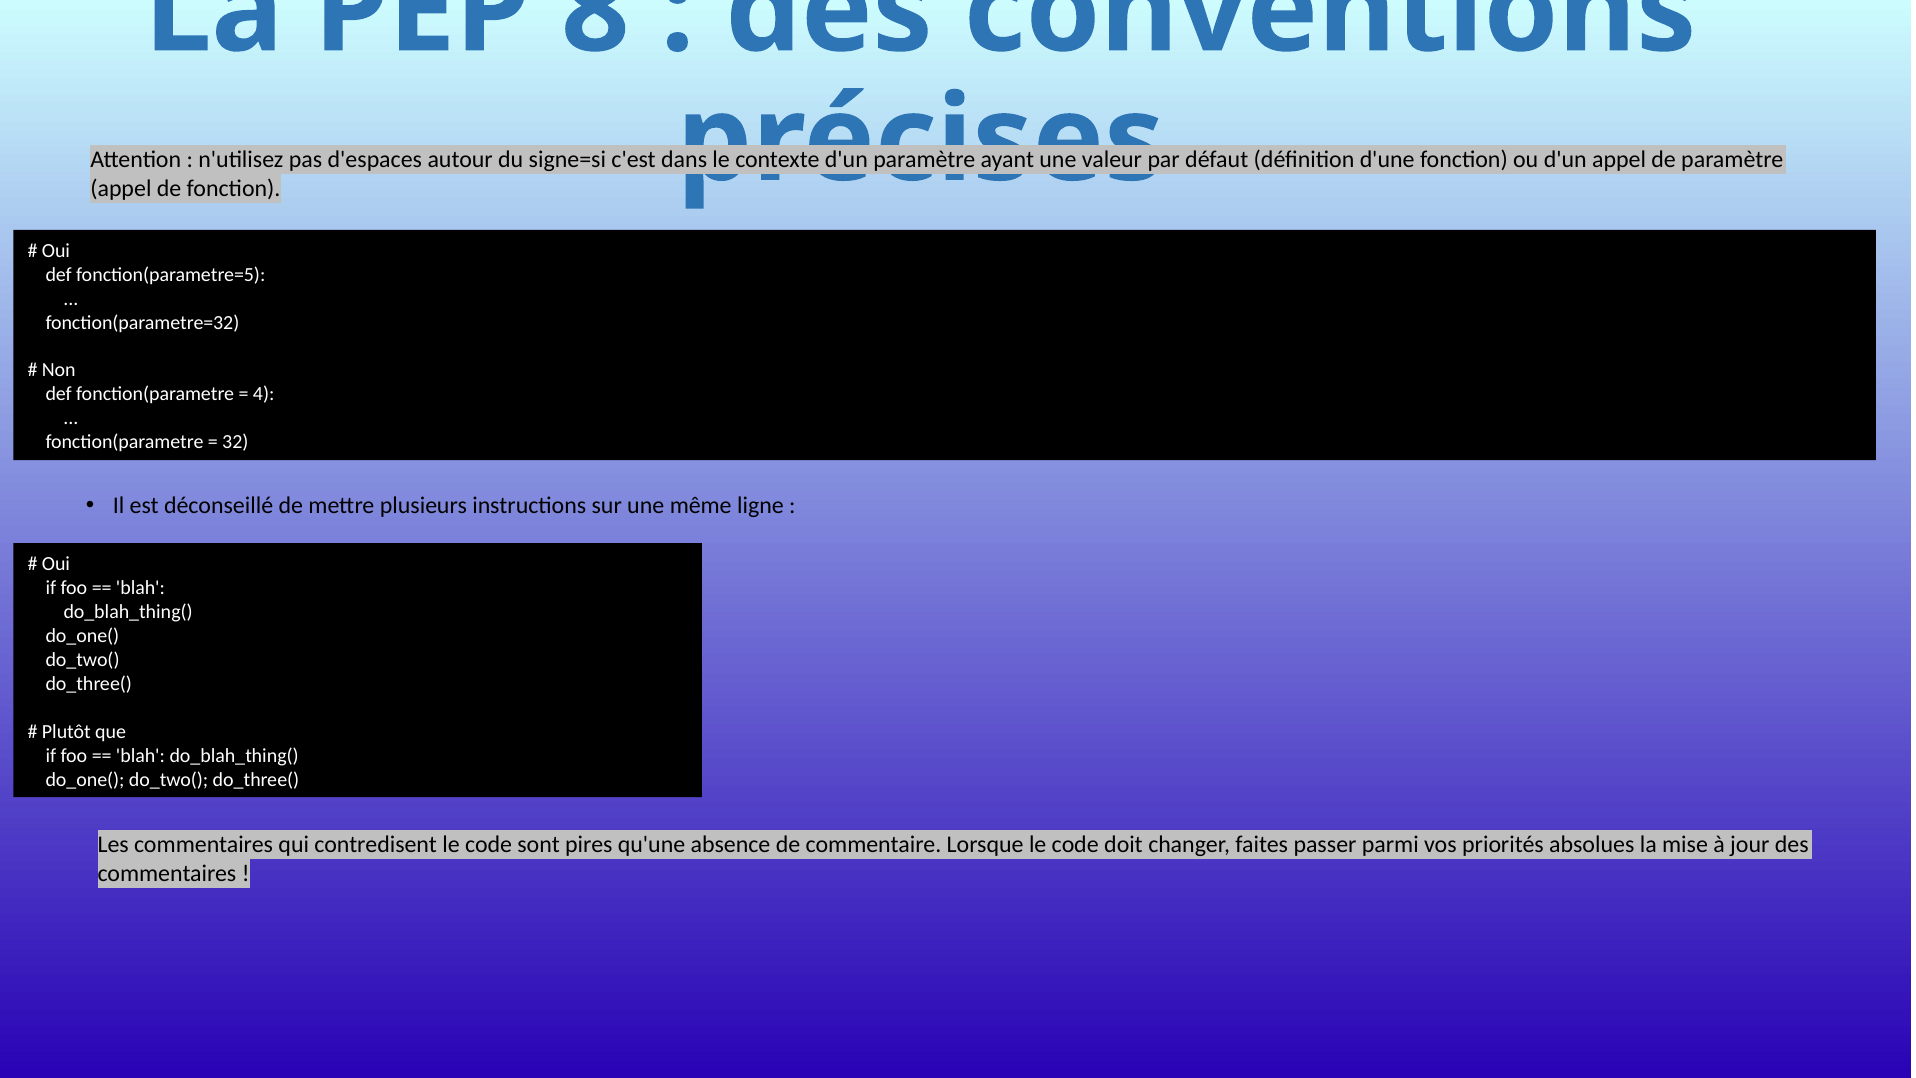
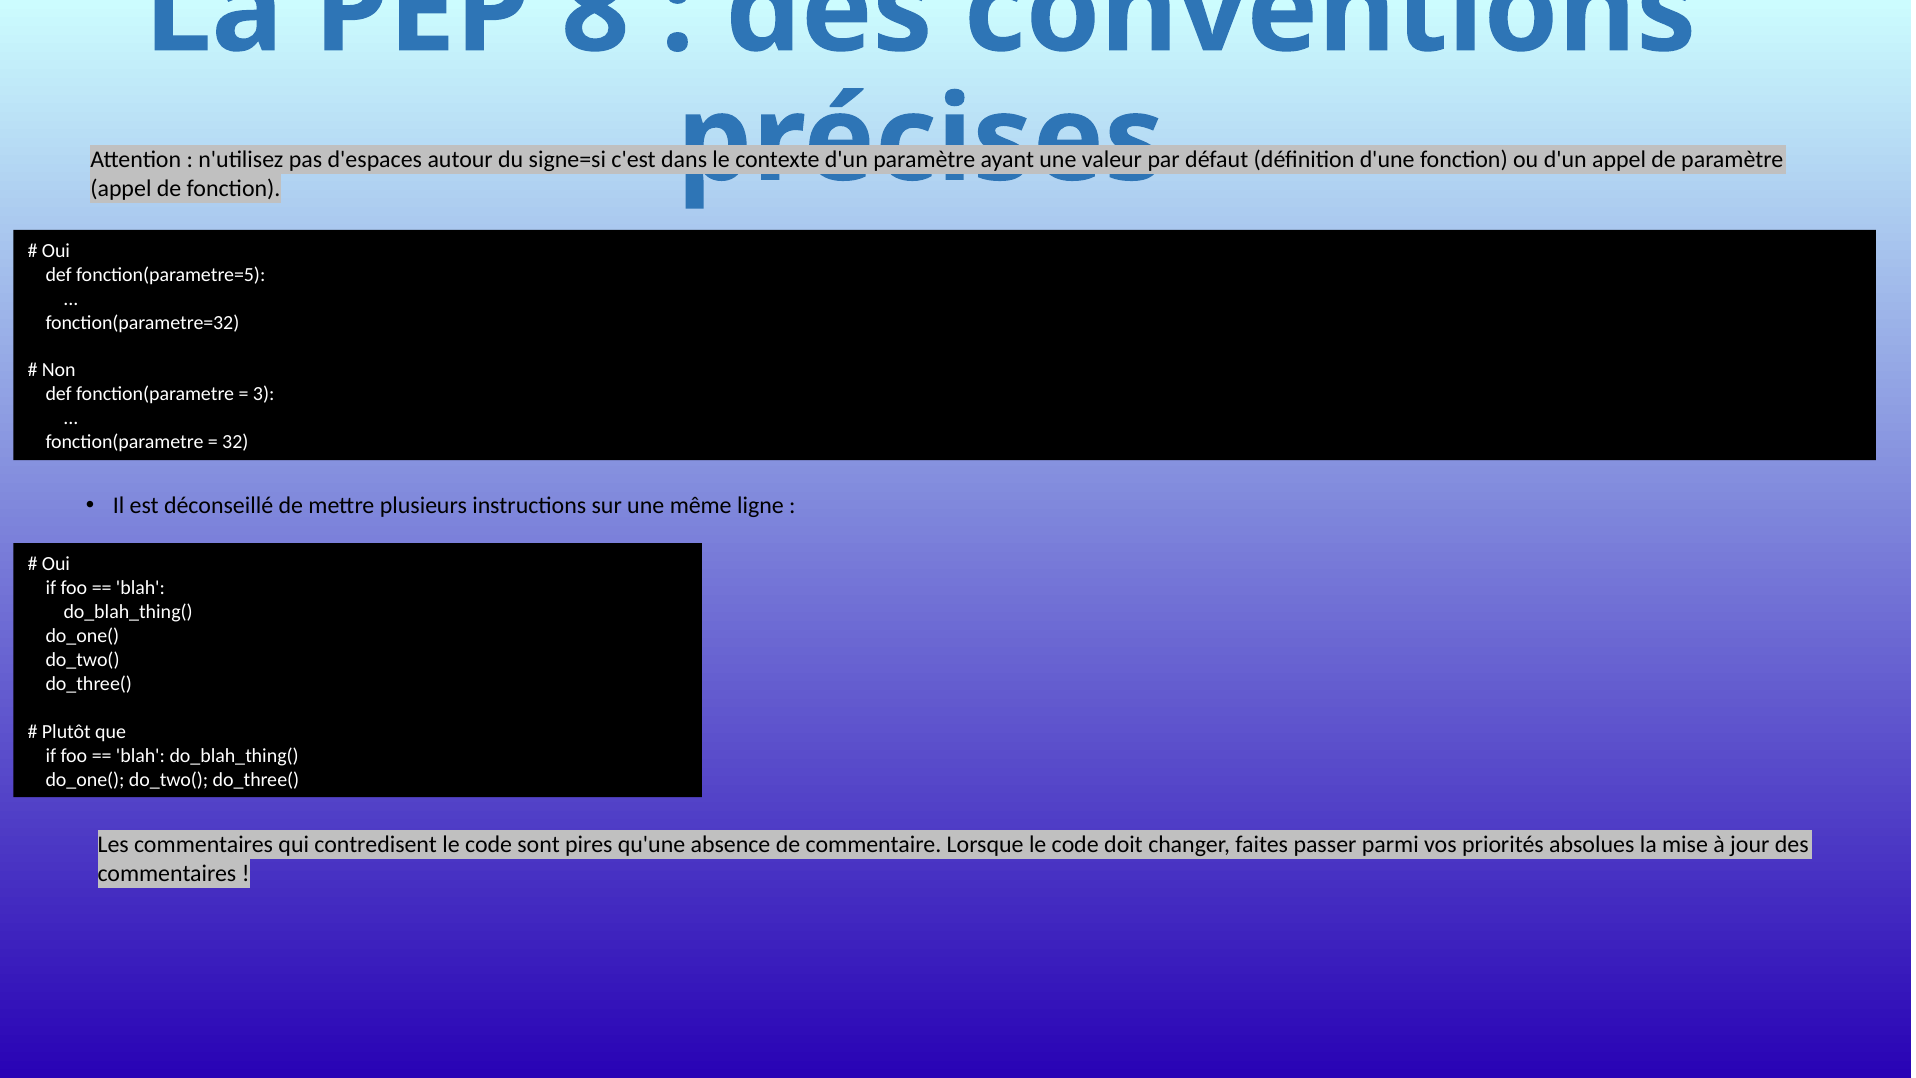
4: 4 -> 3
